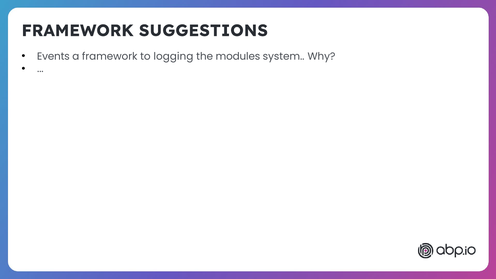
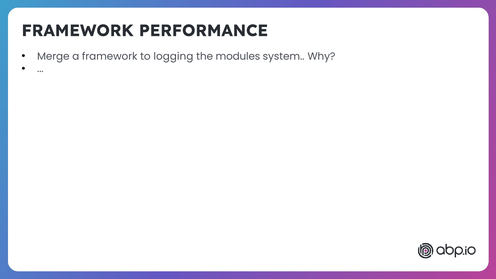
SUGGESTIONS: SUGGESTIONS -> PERFORMANCE
Events: Events -> Merge
